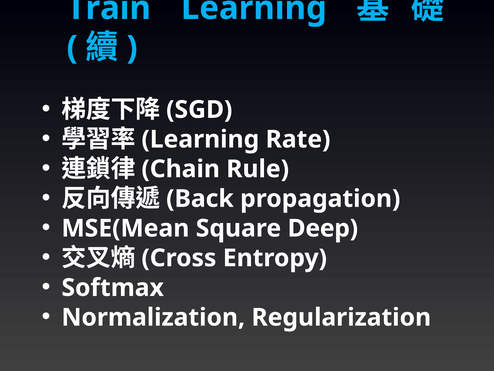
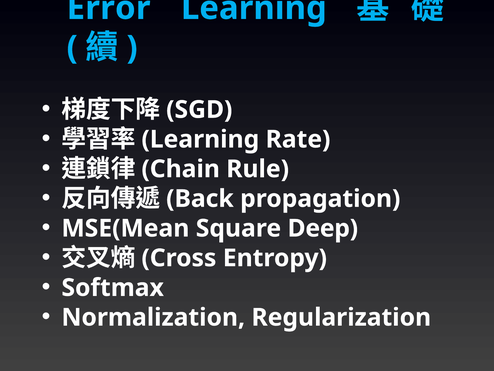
Train: Train -> Error
